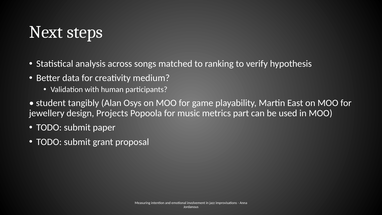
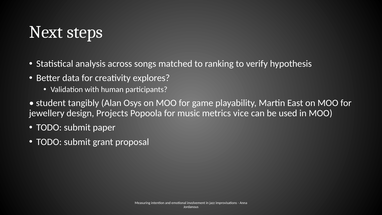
medium: medium -> explores
part: part -> vice
